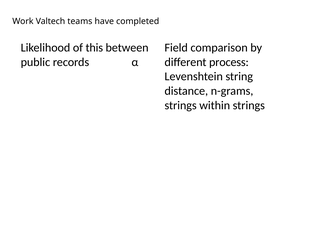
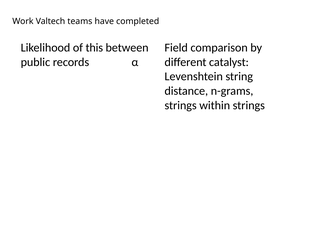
process: process -> catalyst
